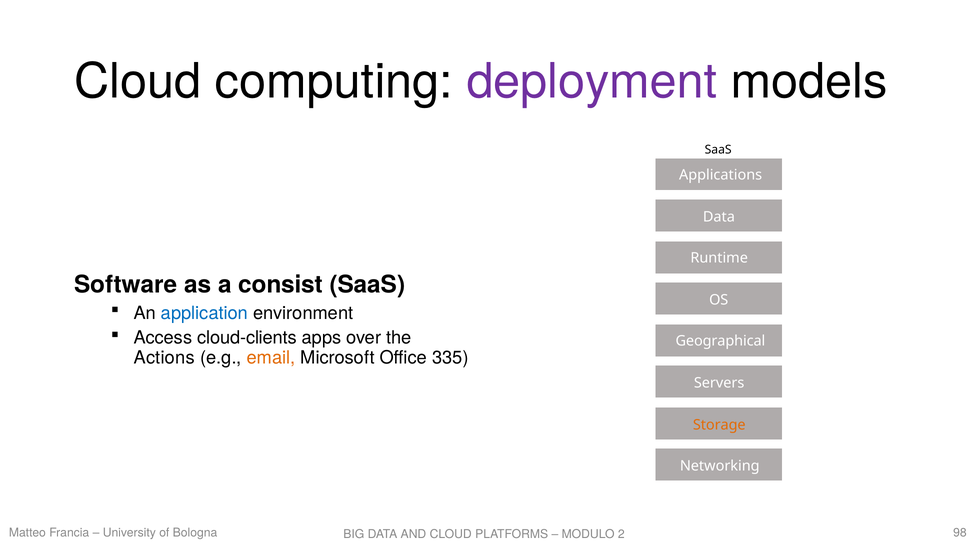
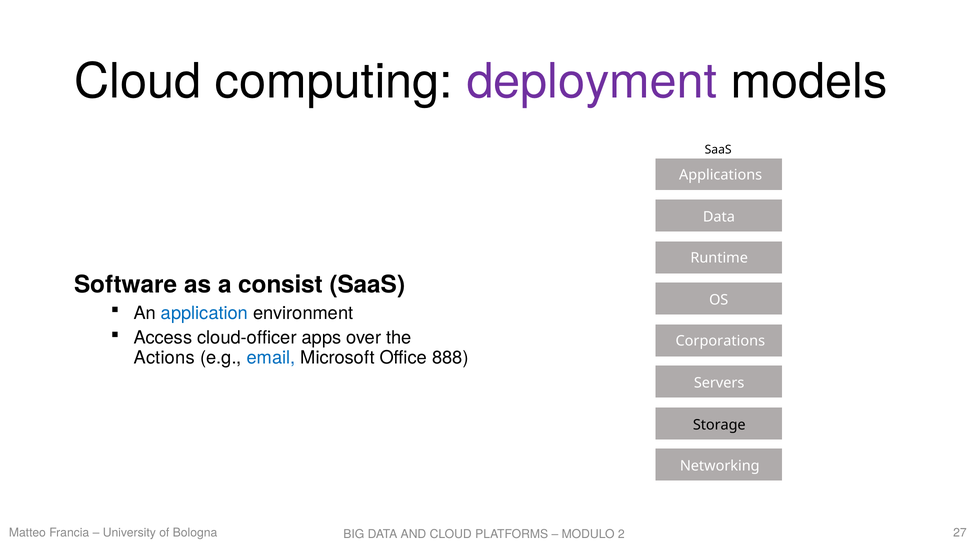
cloud-clients: cloud-clients -> cloud-officer
Geographical: Geographical -> Corporations
email colour: orange -> blue
335: 335 -> 888
Storage colour: orange -> black
98: 98 -> 27
